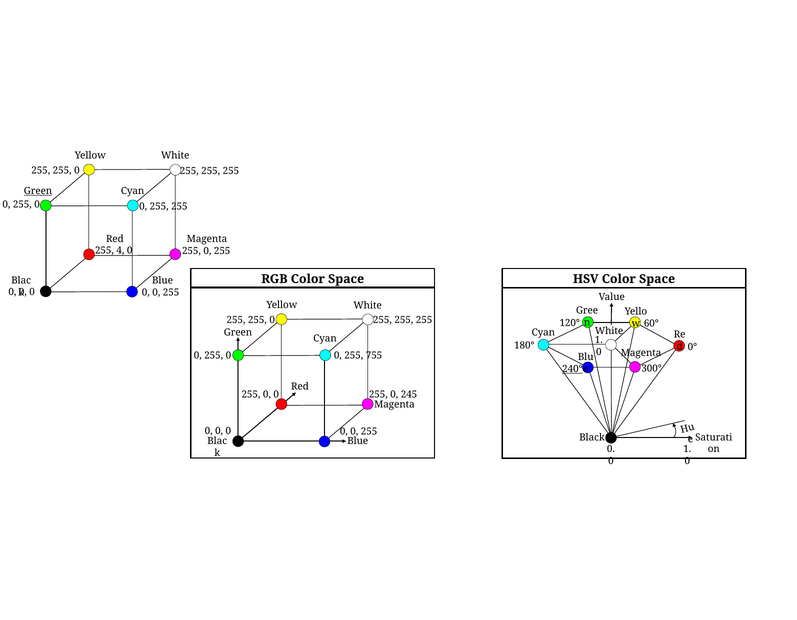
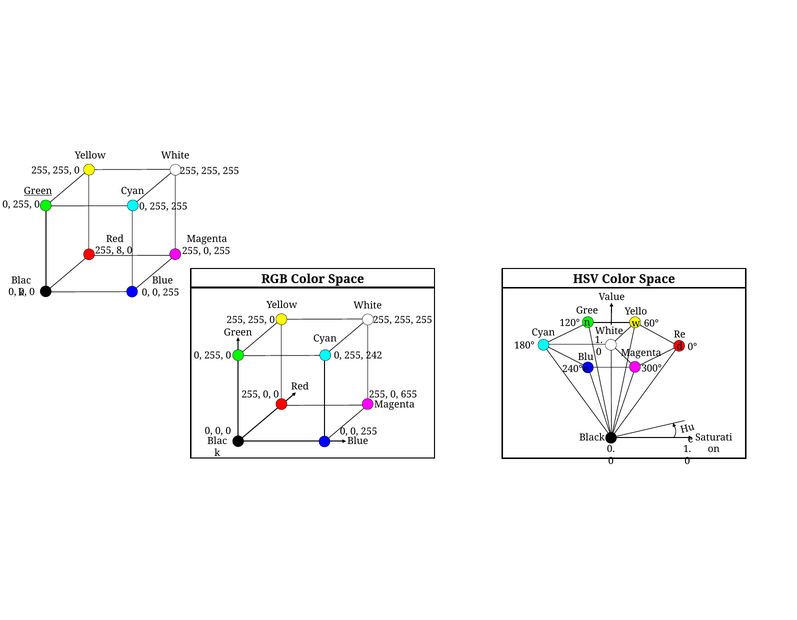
4: 4 -> 8
755: 755 -> 242
240° underline: present -> none
245: 245 -> 655
